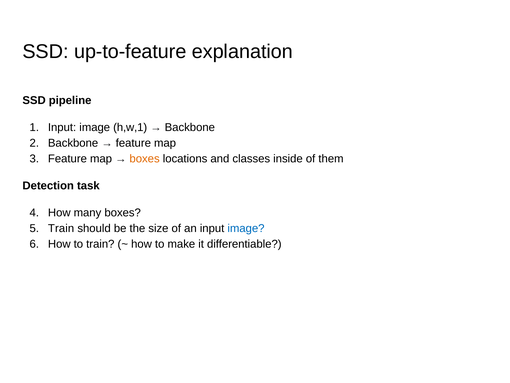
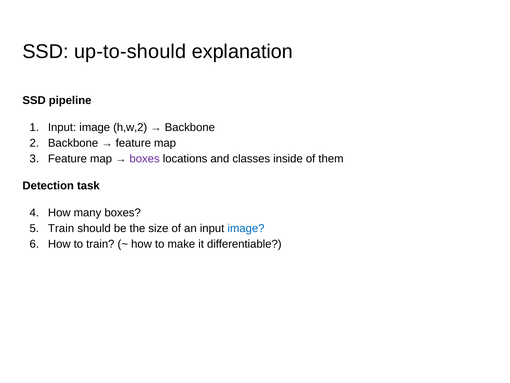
up-to-feature: up-to-feature -> up-to-should
h,w,1: h,w,1 -> h,w,2
boxes at (145, 159) colour: orange -> purple
